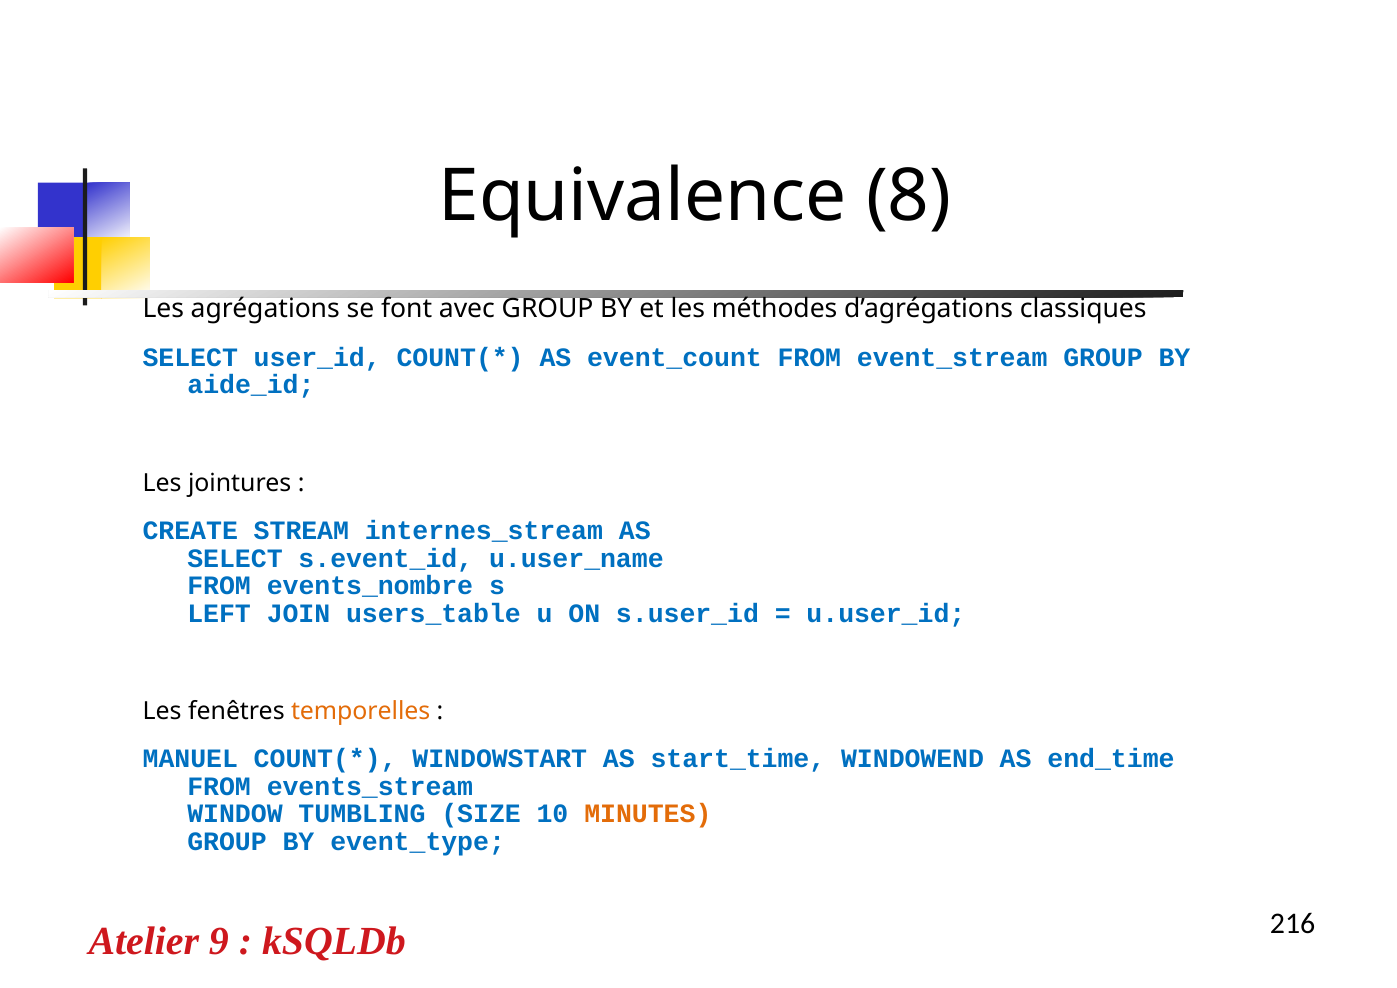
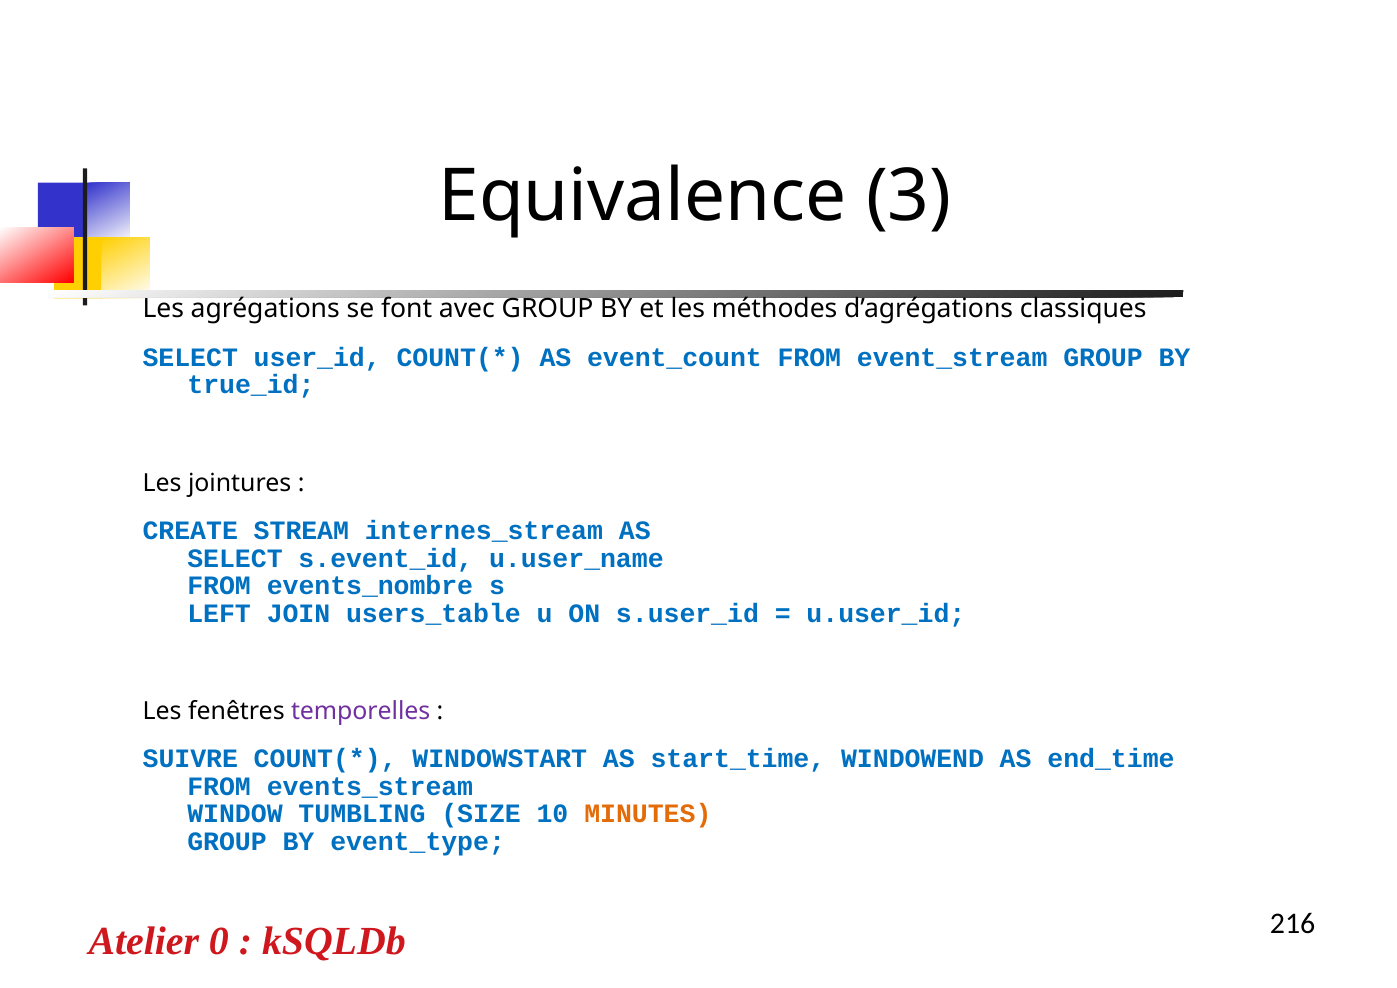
8: 8 -> 3
aide_id: aide_id -> true_id
temporelles colour: orange -> purple
MANUEL: MANUEL -> SUIVRE
9: 9 -> 0
